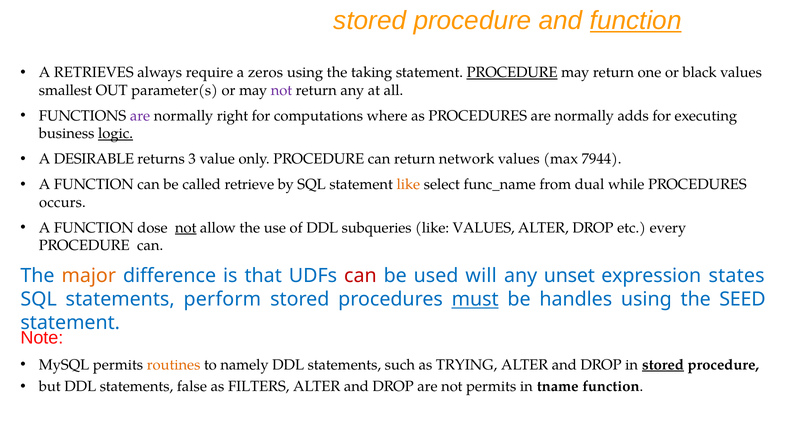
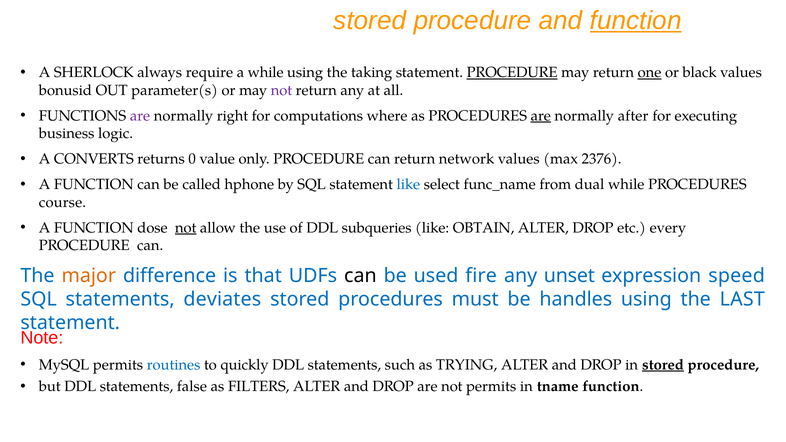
RETRIEVES: RETRIEVES -> SHERLOCK
a zeros: zeros -> while
one underline: none -> present
smallest: smallest -> bonusid
are at (541, 116) underline: none -> present
adds: adds -> after
logic underline: present -> none
DESIRABLE: DESIRABLE -> CONVERTS
3: 3 -> 0
7944: 7944 -> 2376
retrieve: retrieve -> hphone
like at (408, 185) colour: orange -> blue
occurs: occurs -> course
like VALUES: VALUES -> OBTAIN
can at (360, 276) colour: red -> black
will: will -> fire
states: states -> speed
perform: perform -> deviates
must underline: present -> none
SEED: SEED -> LAST
routines colour: orange -> blue
namely: namely -> quickly
